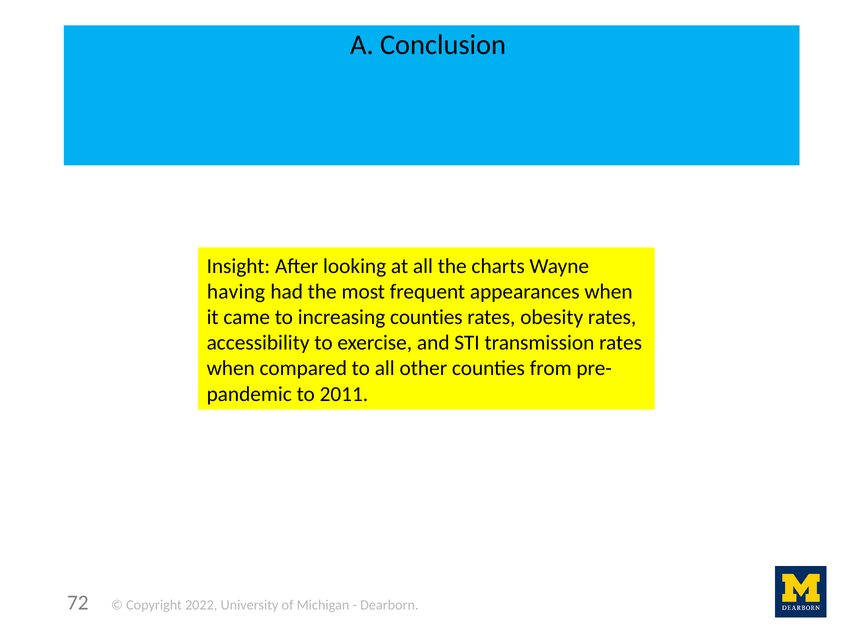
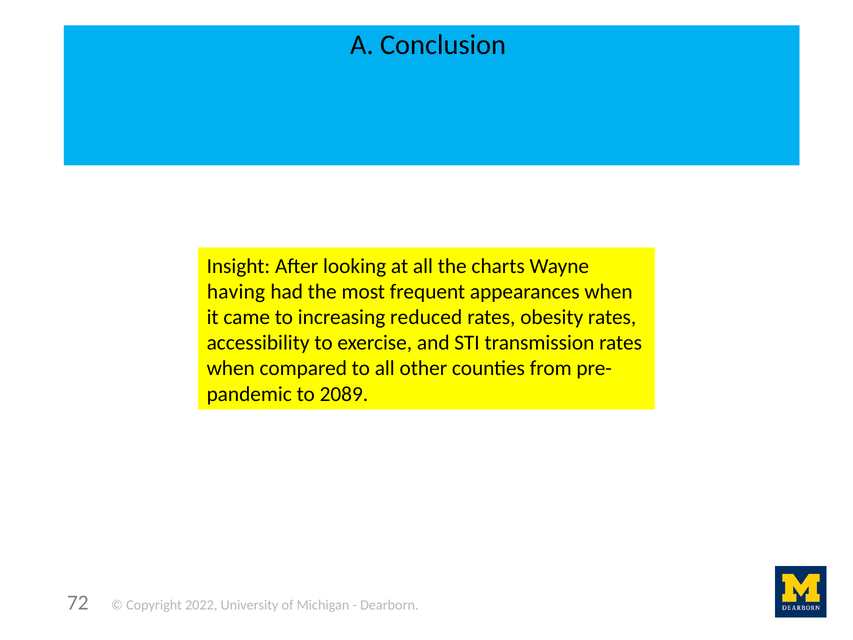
increasing counties: counties -> reduced
2011: 2011 -> 2089
